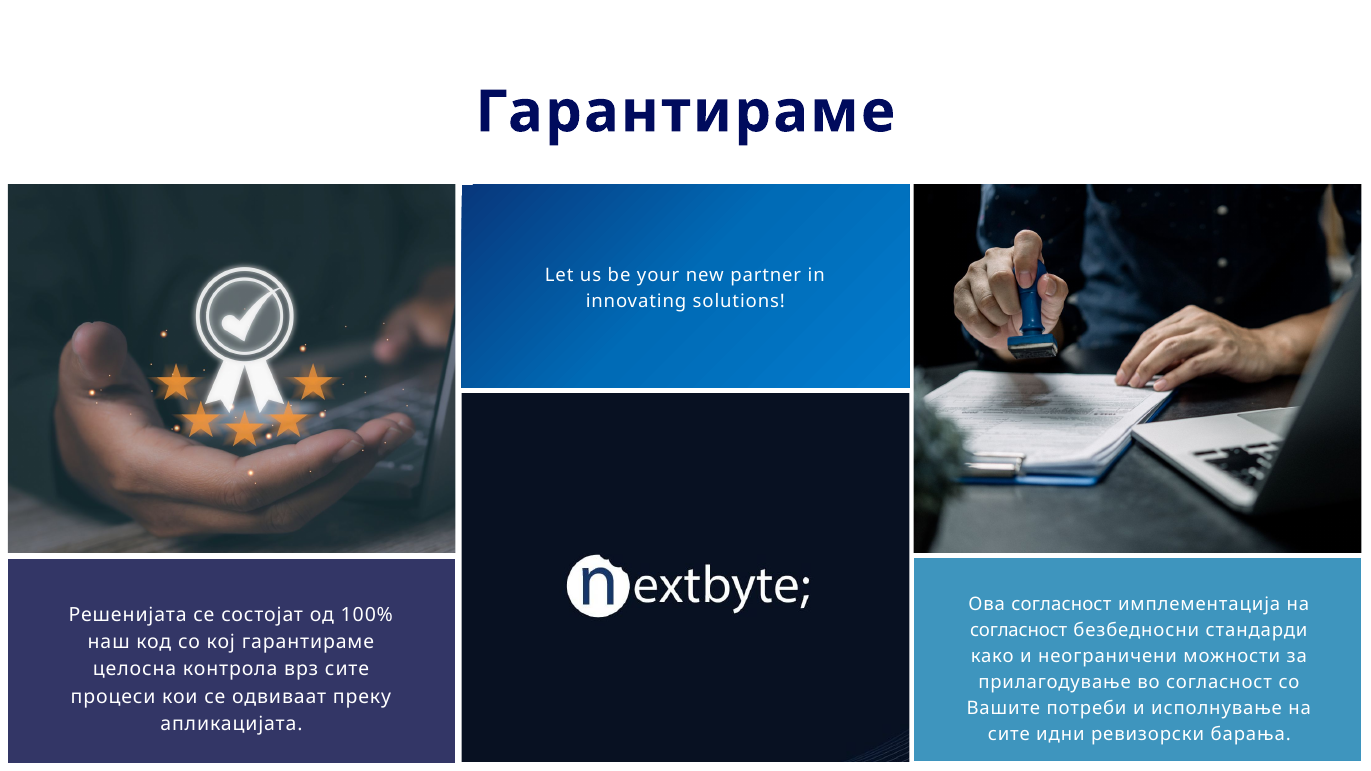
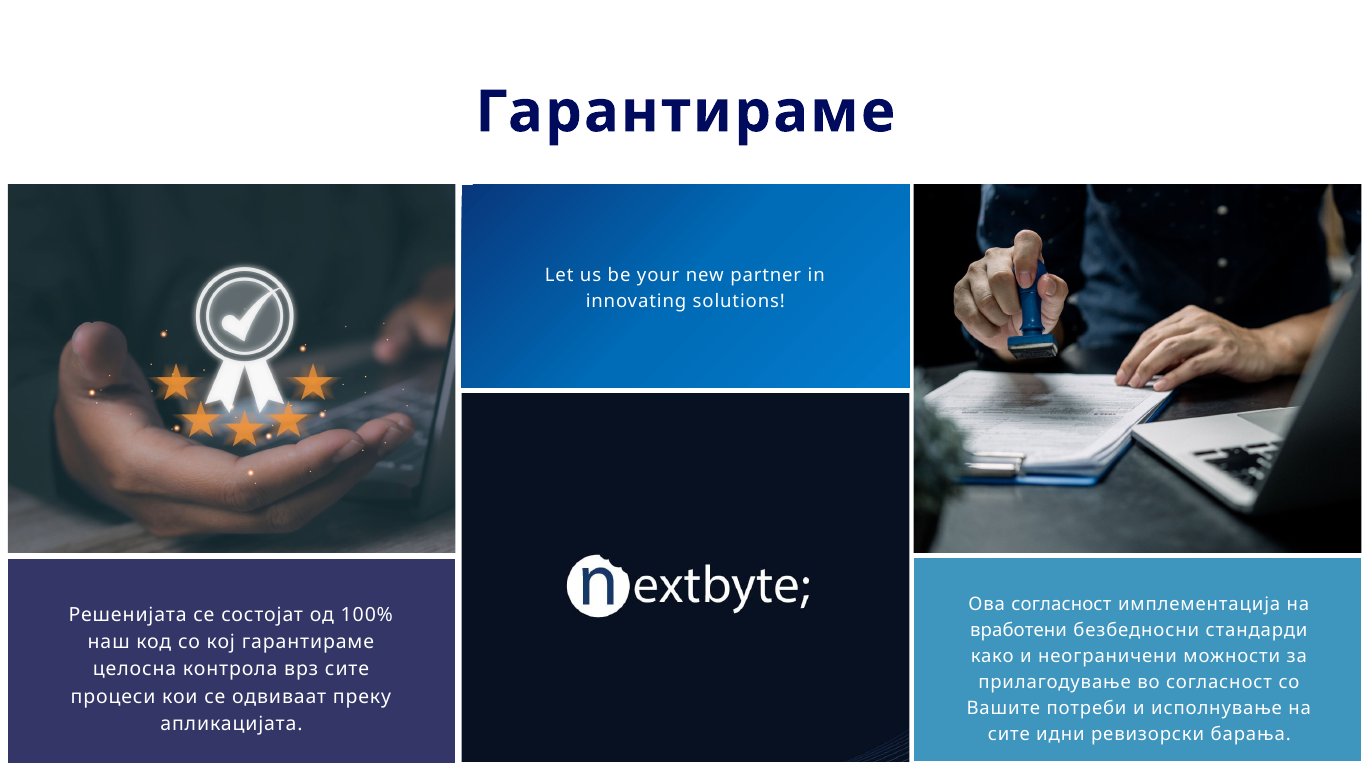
согласност at (1019, 631): согласност -> вработени
